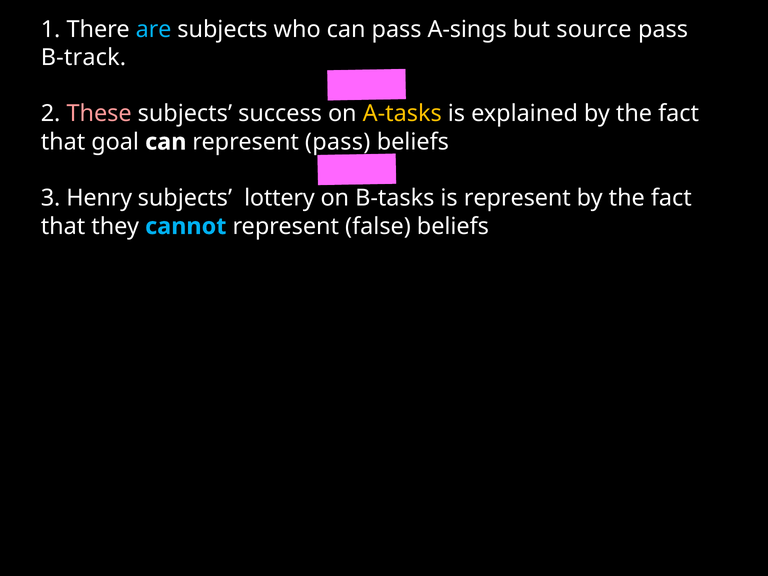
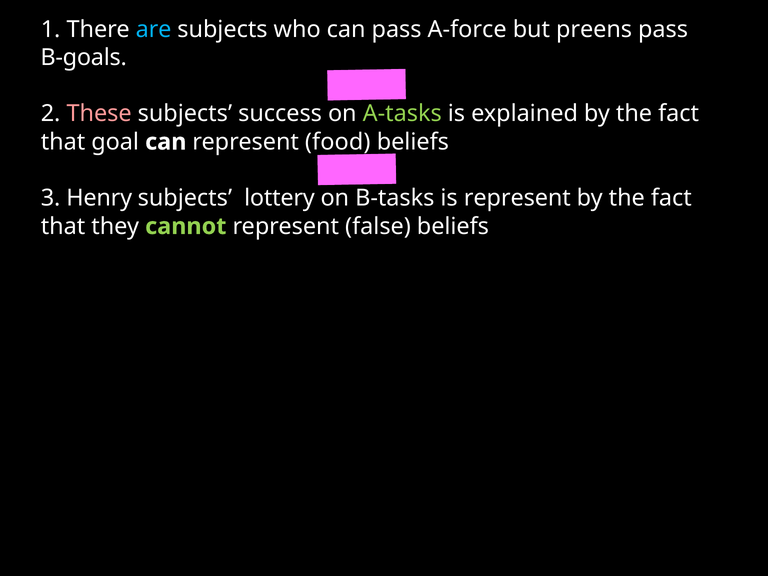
A-sings: A-sings -> A-force
source: source -> preens
B-track: B-track -> B-goals
A-tasks colour: yellow -> light green
represent pass: pass -> food
cannot colour: light blue -> light green
